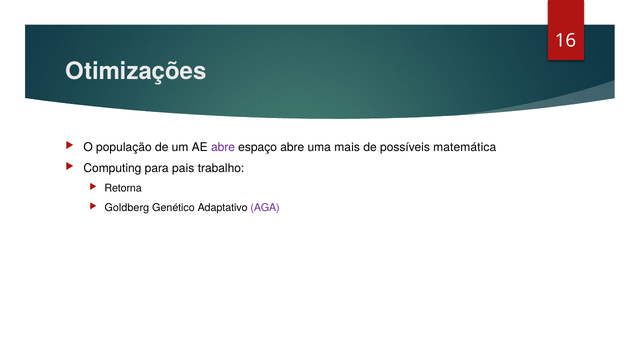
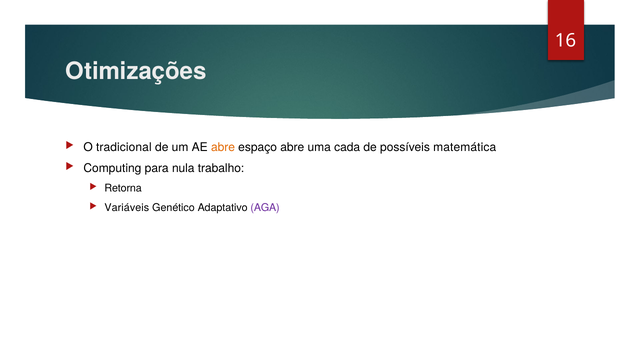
população: população -> tradicional
abre at (223, 147) colour: purple -> orange
mais: mais -> cada
pais: pais -> nula
Goldberg: Goldberg -> Variáveis
